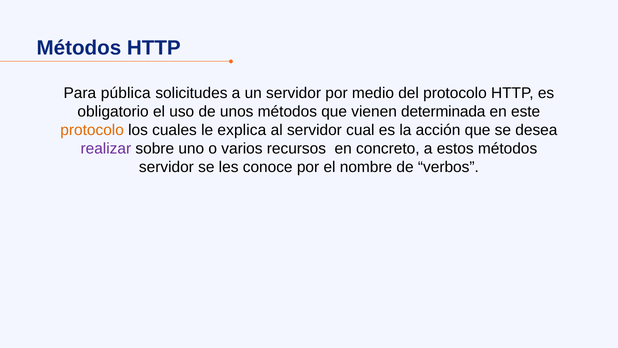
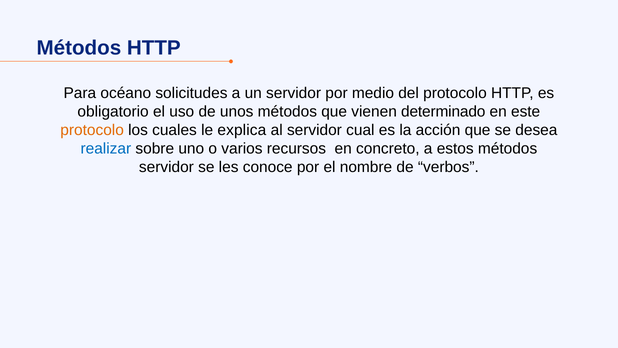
pública: pública -> océano
determinada: determinada -> determinado
realizar colour: purple -> blue
